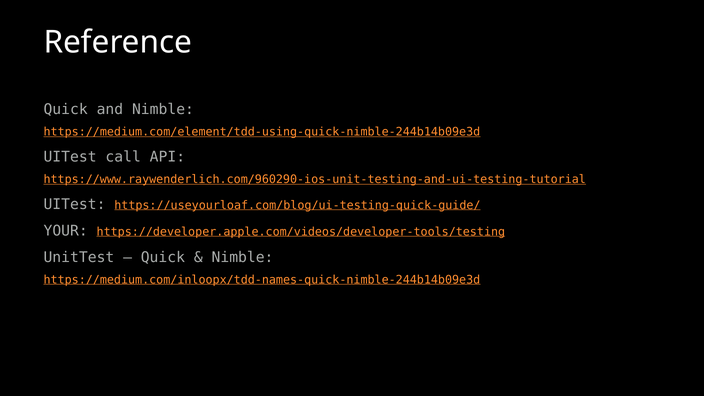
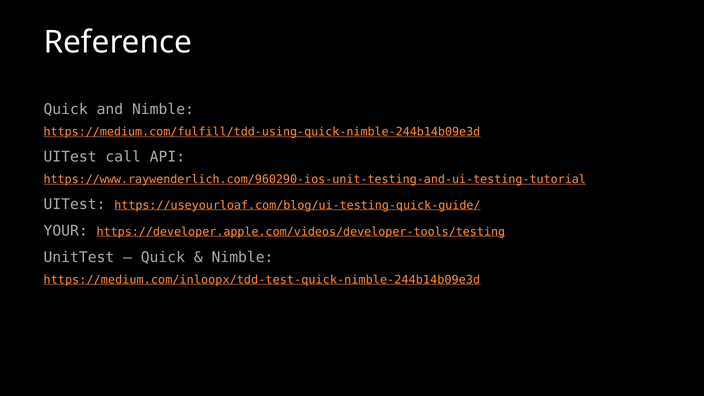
https://medium.com/element/tdd-using-quick-nimble-244b14b09e3d: https://medium.com/element/tdd-using-quick-nimble-244b14b09e3d -> https://medium.com/fulfill/tdd-using-quick-nimble-244b14b09e3d
https://medium.com/inloopx/tdd-names-quick-nimble-244b14b09e3d: https://medium.com/inloopx/tdd-names-quick-nimble-244b14b09e3d -> https://medium.com/inloopx/tdd-test-quick-nimble-244b14b09e3d
